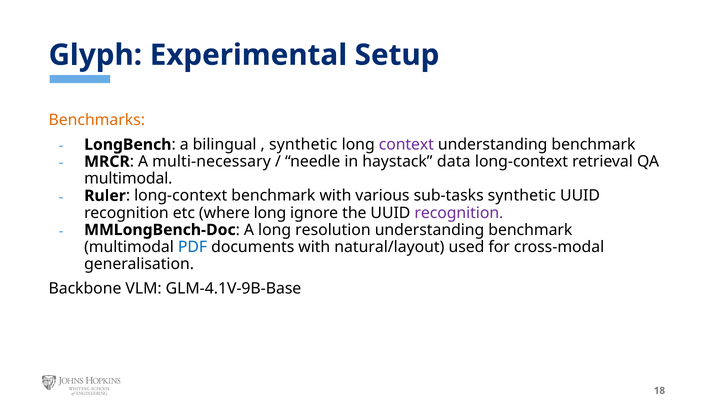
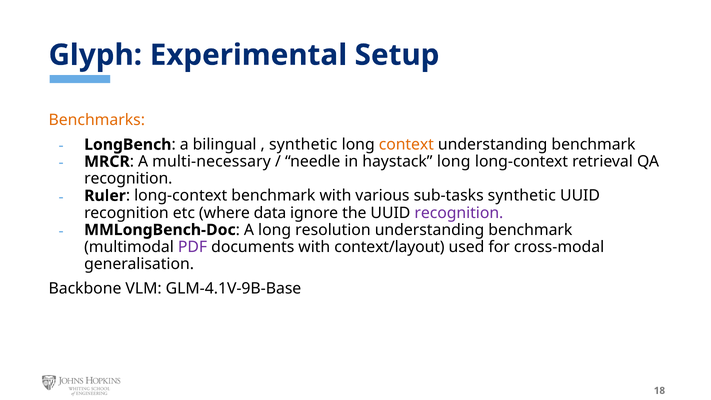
context colour: purple -> orange
haystack data: data -> long
multimodal at (128, 179): multimodal -> recognition
where long: long -> data
PDF colour: blue -> purple
natural/layout: natural/layout -> context/layout
